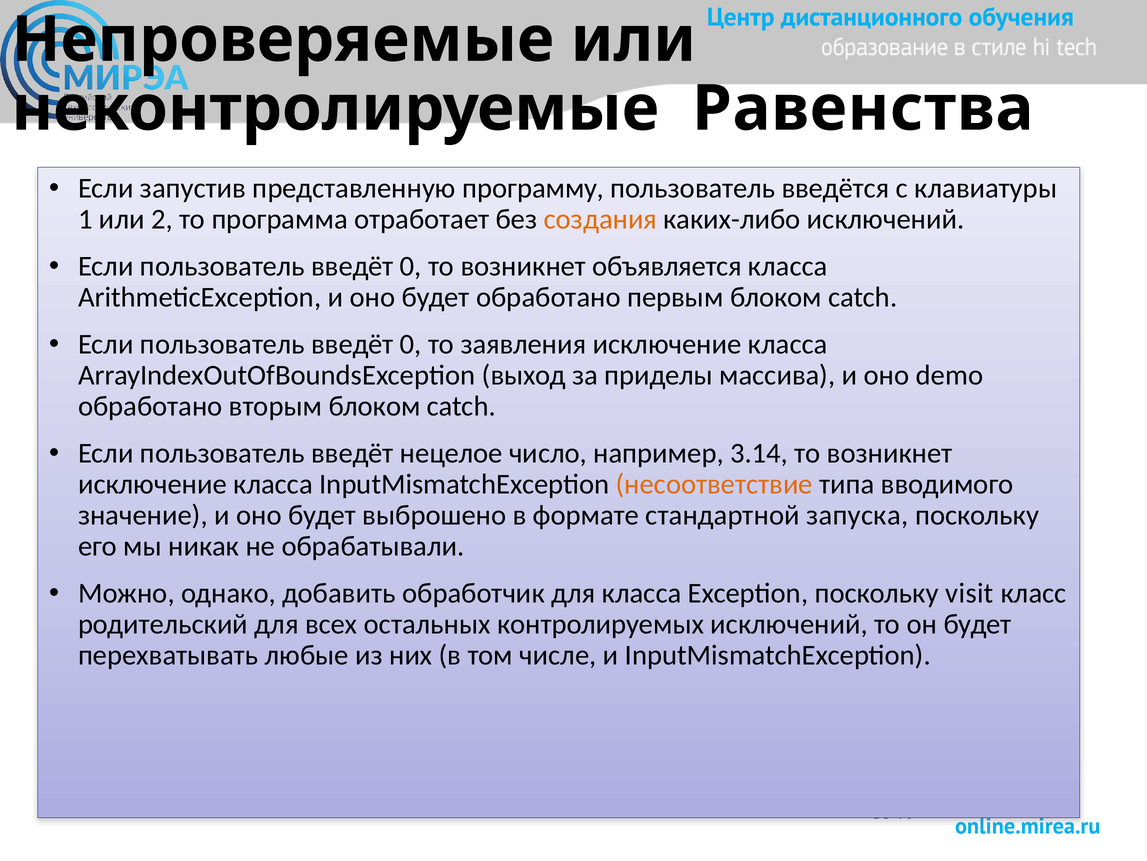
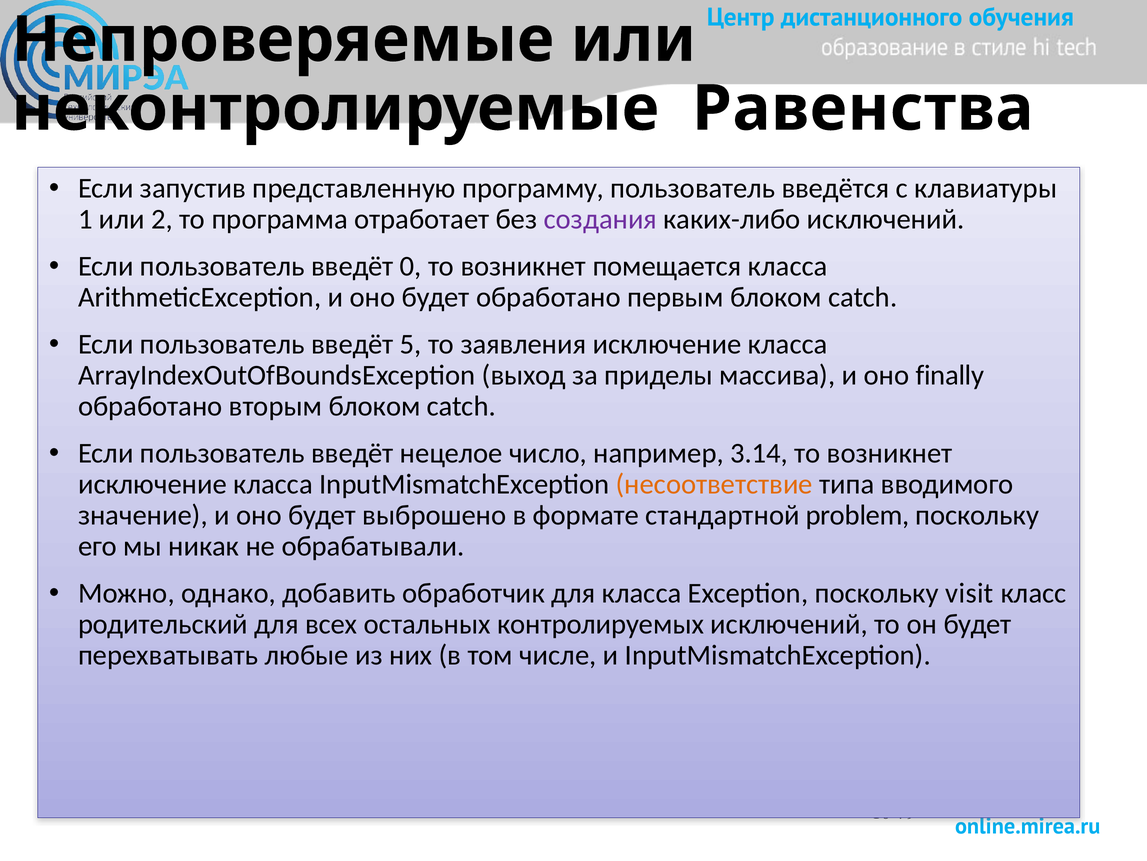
создания colour: orange -> purple
объявляется: объявляется -> помещается
0 at (411, 344): 0 -> 5
demo: demo -> finally
запуска: запуска -> problem
